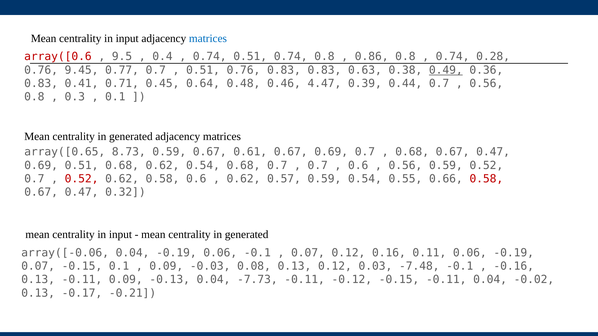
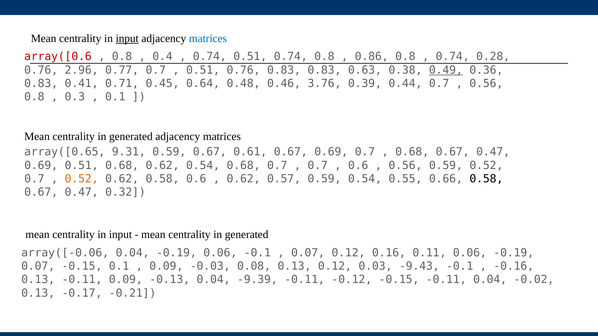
input at (127, 39) underline: none -> present
9.5 at (122, 57): 9.5 -> 0.8
9.45: 9.45 -> 2.96
4.47: 4.47 -> 3.76
8.73: 8.73 -> 9.31
0.52 at (82, 179) colour: red -> orange
0.58 at (486, 179) colour: red -> black
-7.48: -7.48 -> -9.43
-7.73: -7.73 -> -9.39
